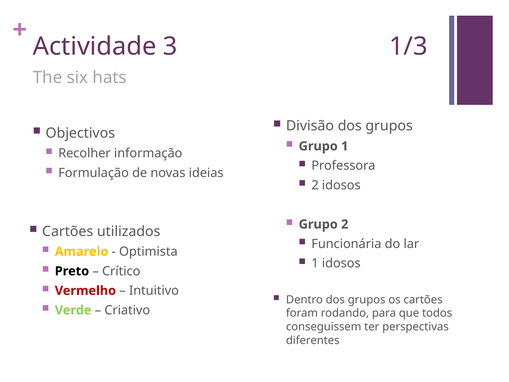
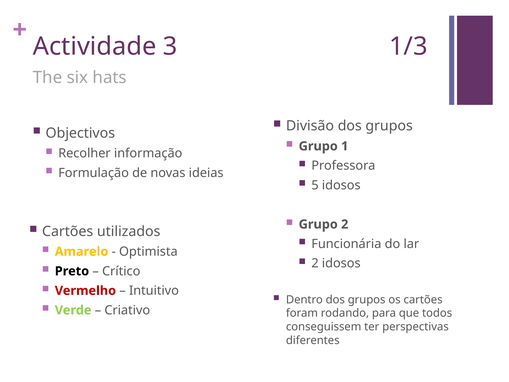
2 at (315, 185): 2 -> 5
1 at (315, 263): 1 -> 2
